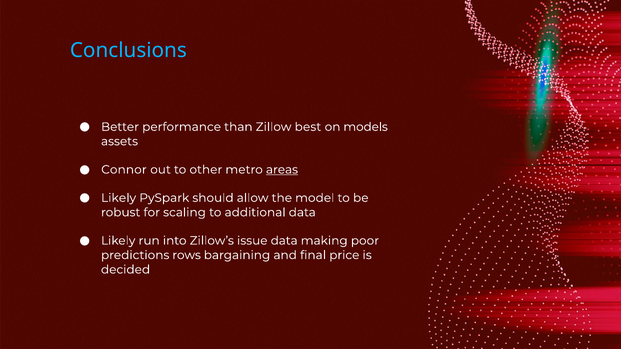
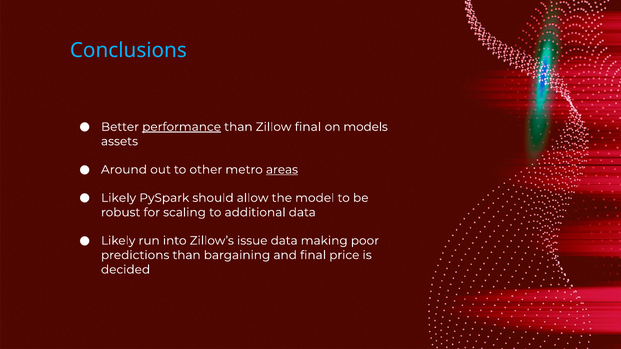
performance underline: none -> present
Zillow best: best -> final
Connor: Connor -> Around
predictions rows: rows -> than
